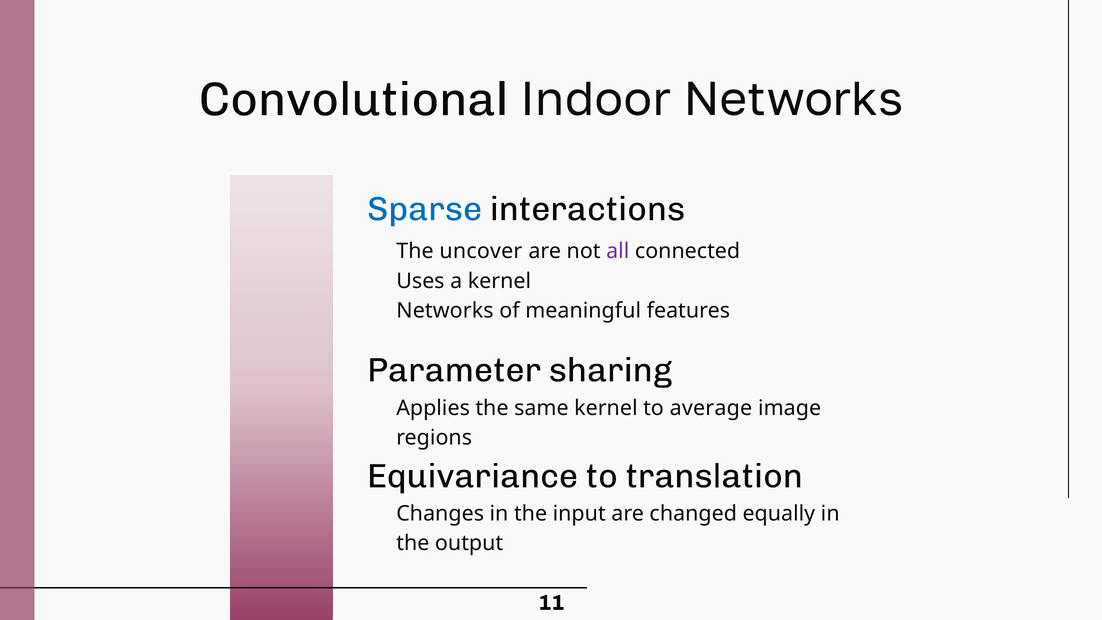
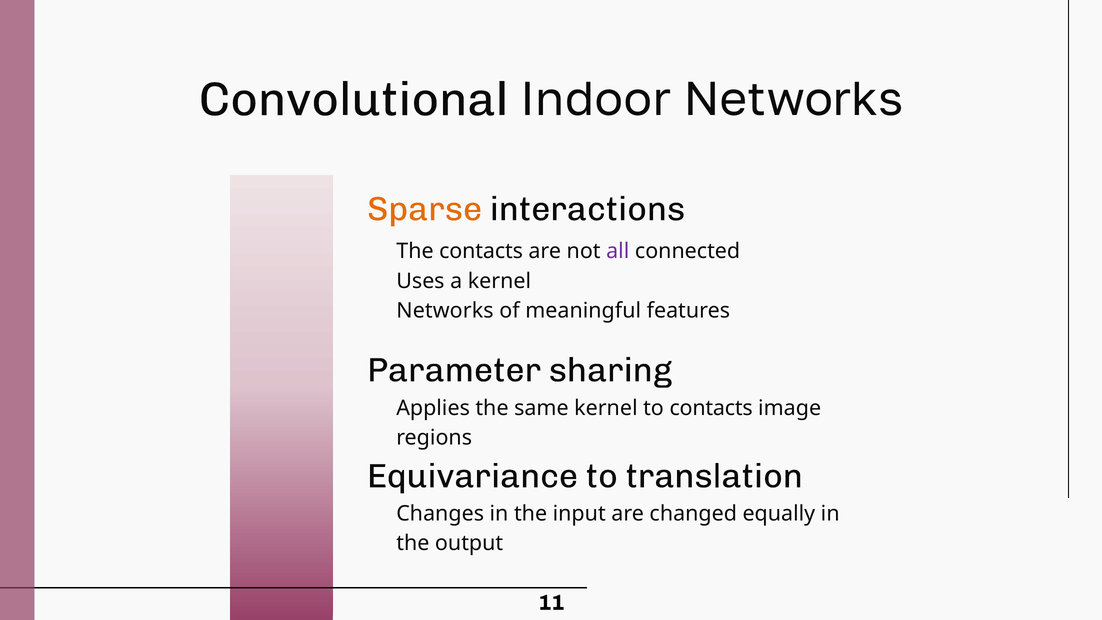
Sparse colour: blue -> orange
The uncover: uncover -> contacts
to average: average -> contacts
